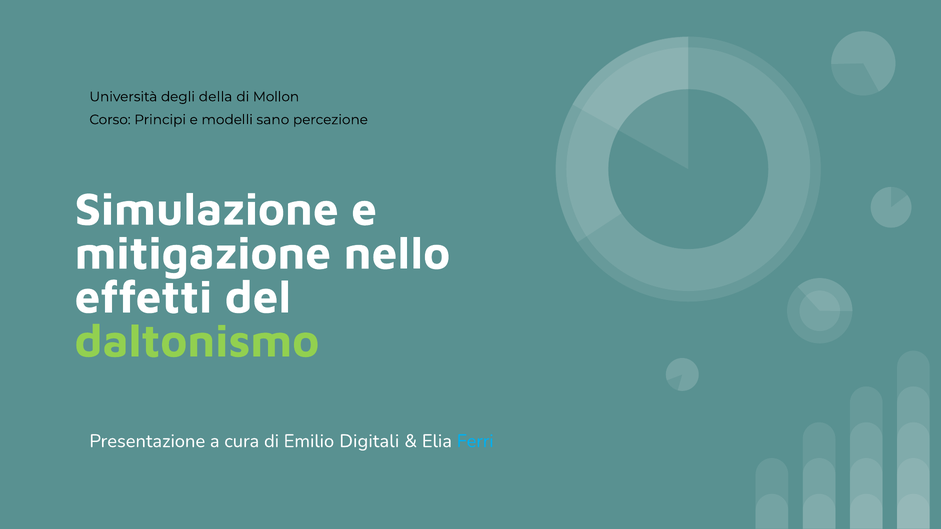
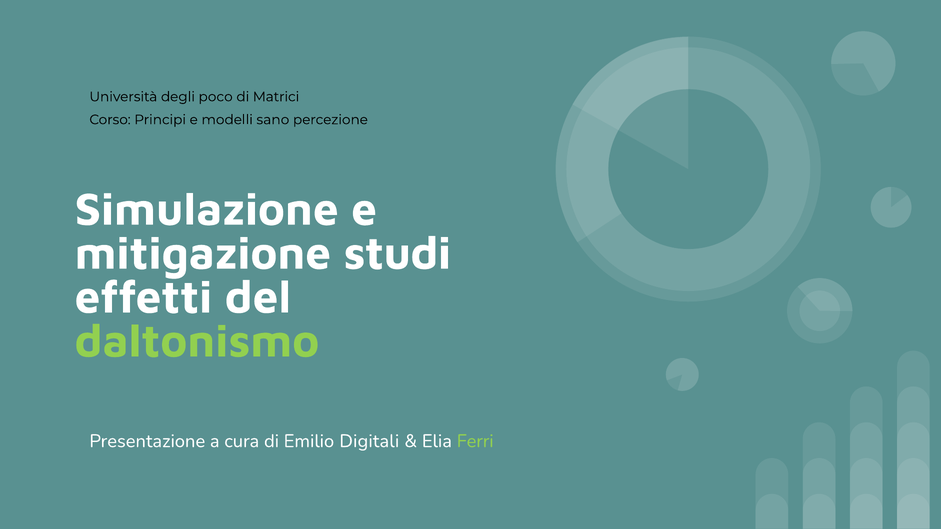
della: della -> poco
Mollon: Mollon -> Matrici
nello: nello -> studi
Ferri colour: light blue -> light green
